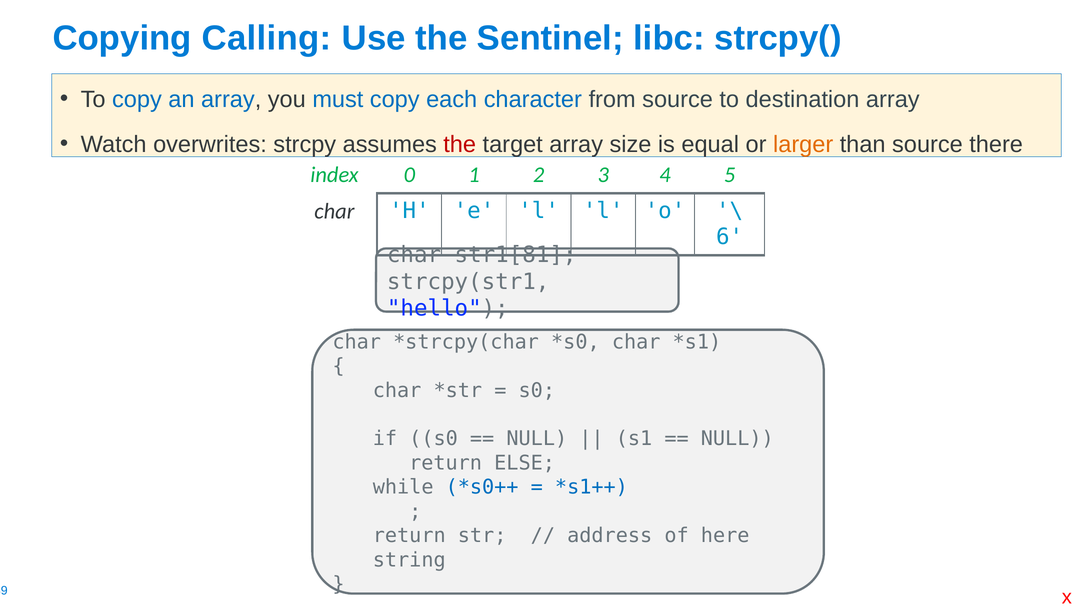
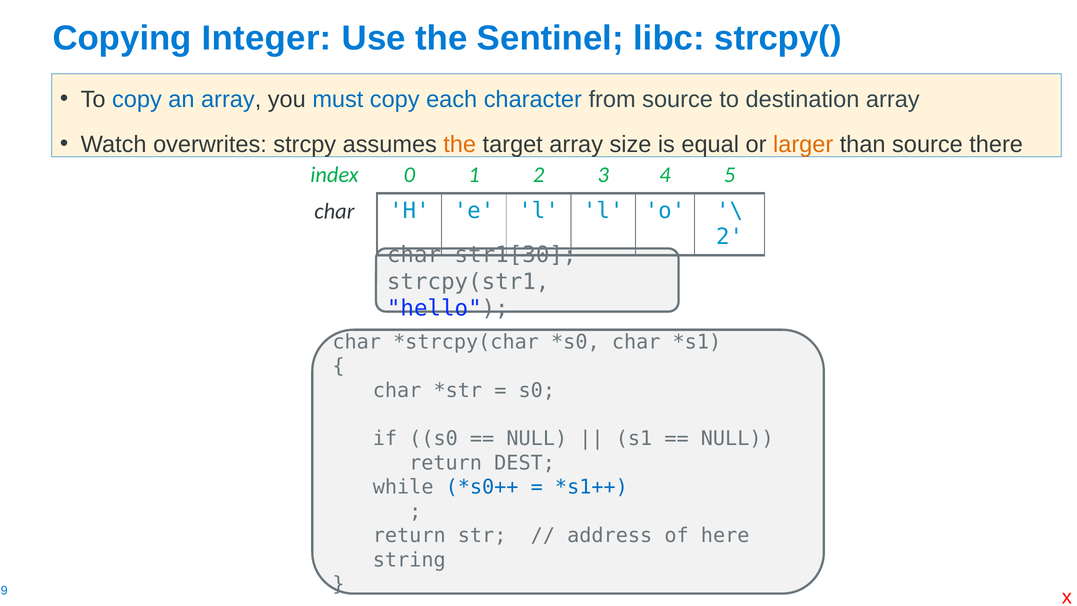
Calling: Calling -> Integer
the at (460, 144) colour: red -> orange
6 at (730, 237): 6 -> 2
str1[81: str1[81 -> str1[30
ELSE: ELSE -> DEST
